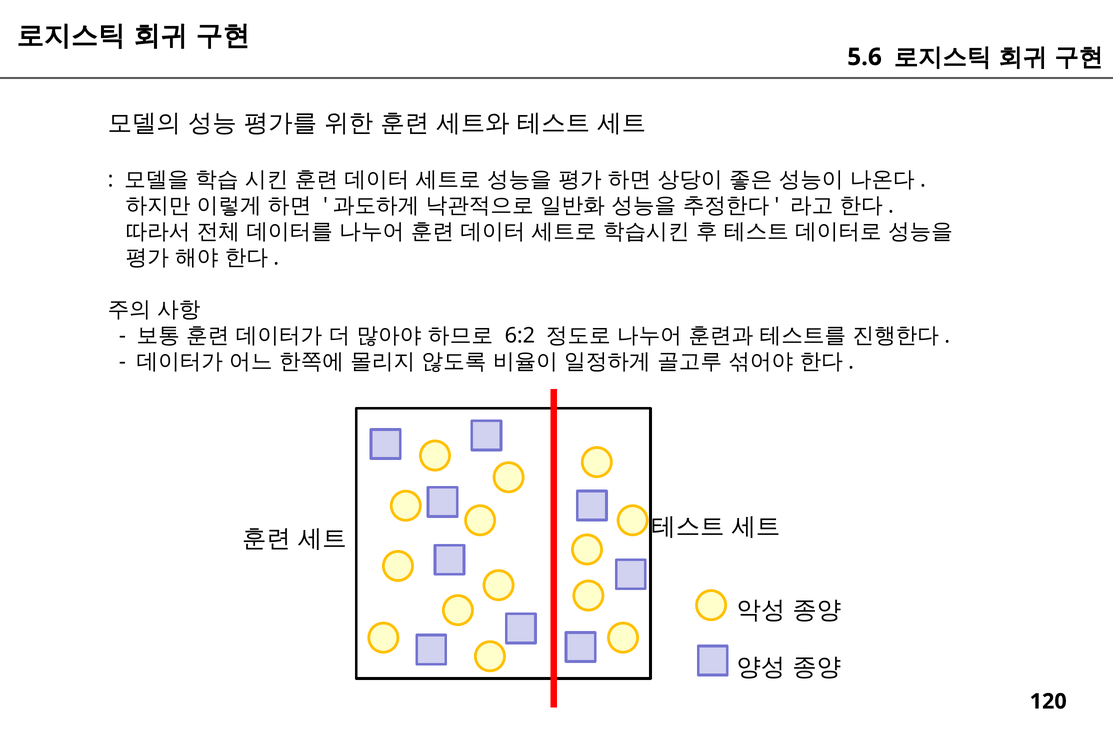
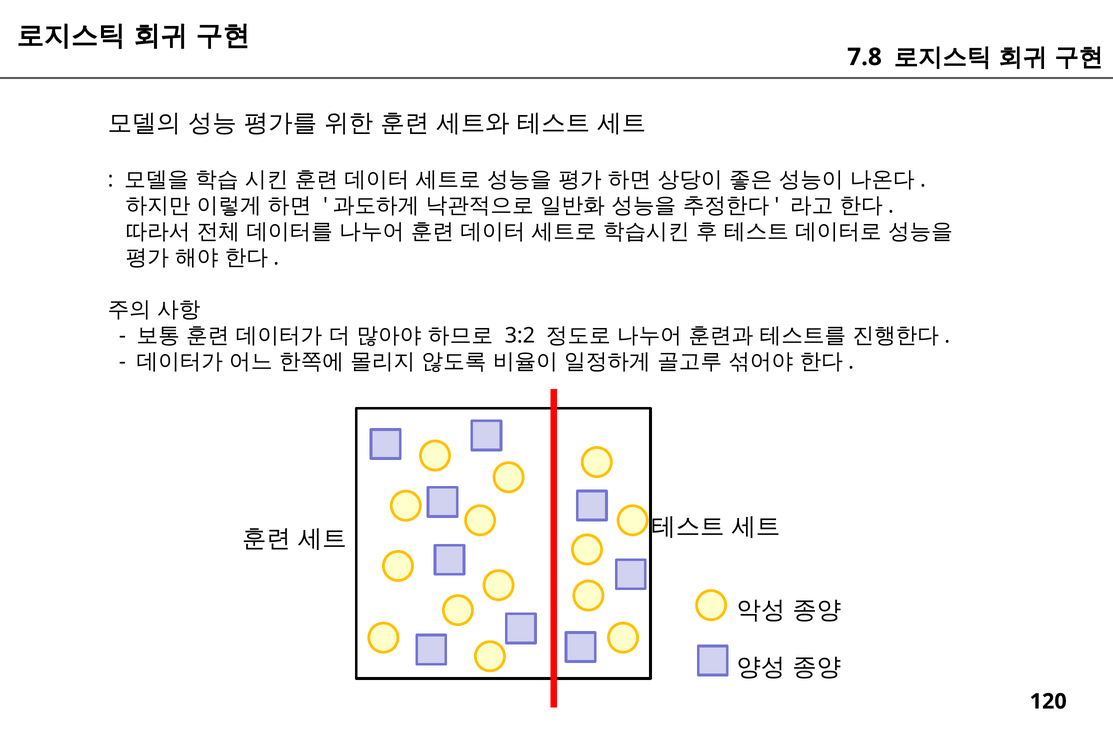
5.6: 5.6 -> 7.8
6:2: 6:2 -> 3:2
